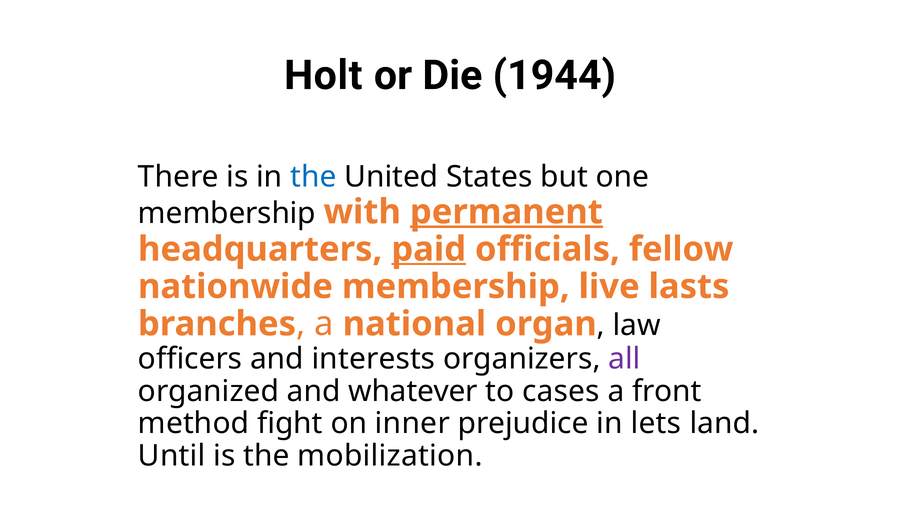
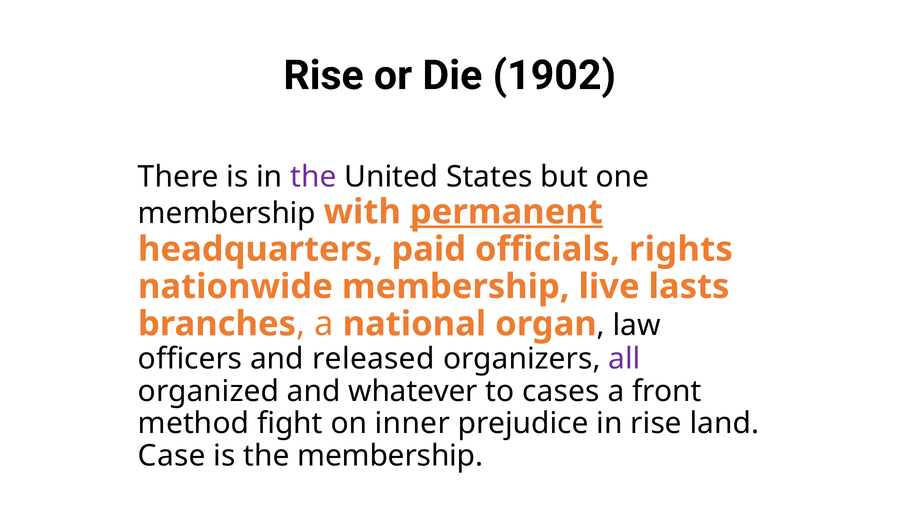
Holt at (323, 75): Holt -> Rise
1944: 1944 -> 1902
the at (313, 177) colour: blue -> purple
paid underline: present -> none
fellow: fellow -> rights
interests: interests -> released
in lets: lets -> rise
Until: Until -> Case
the mobilization: mobilization -> membership
